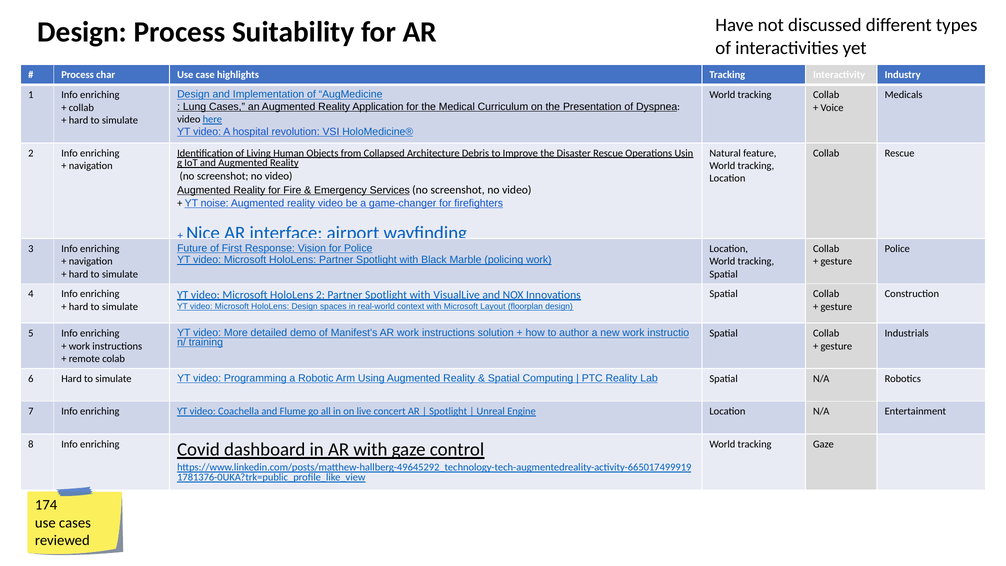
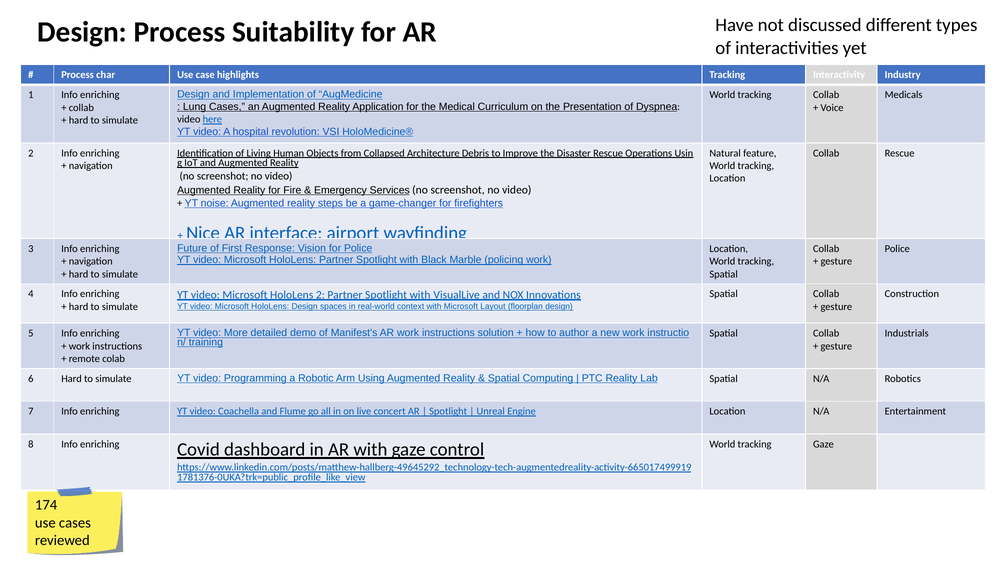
reality video: video -> steps
